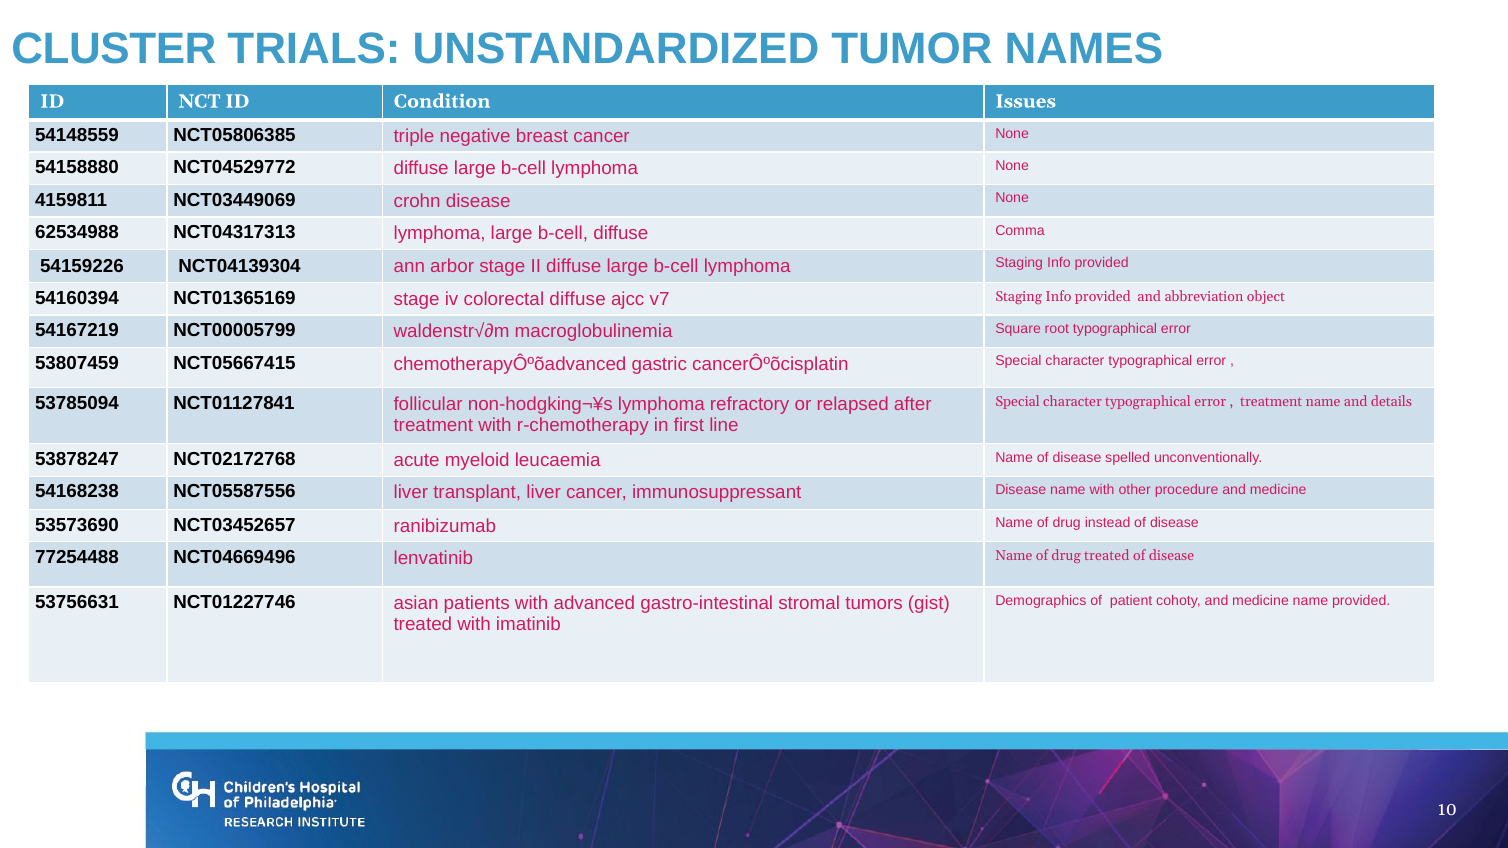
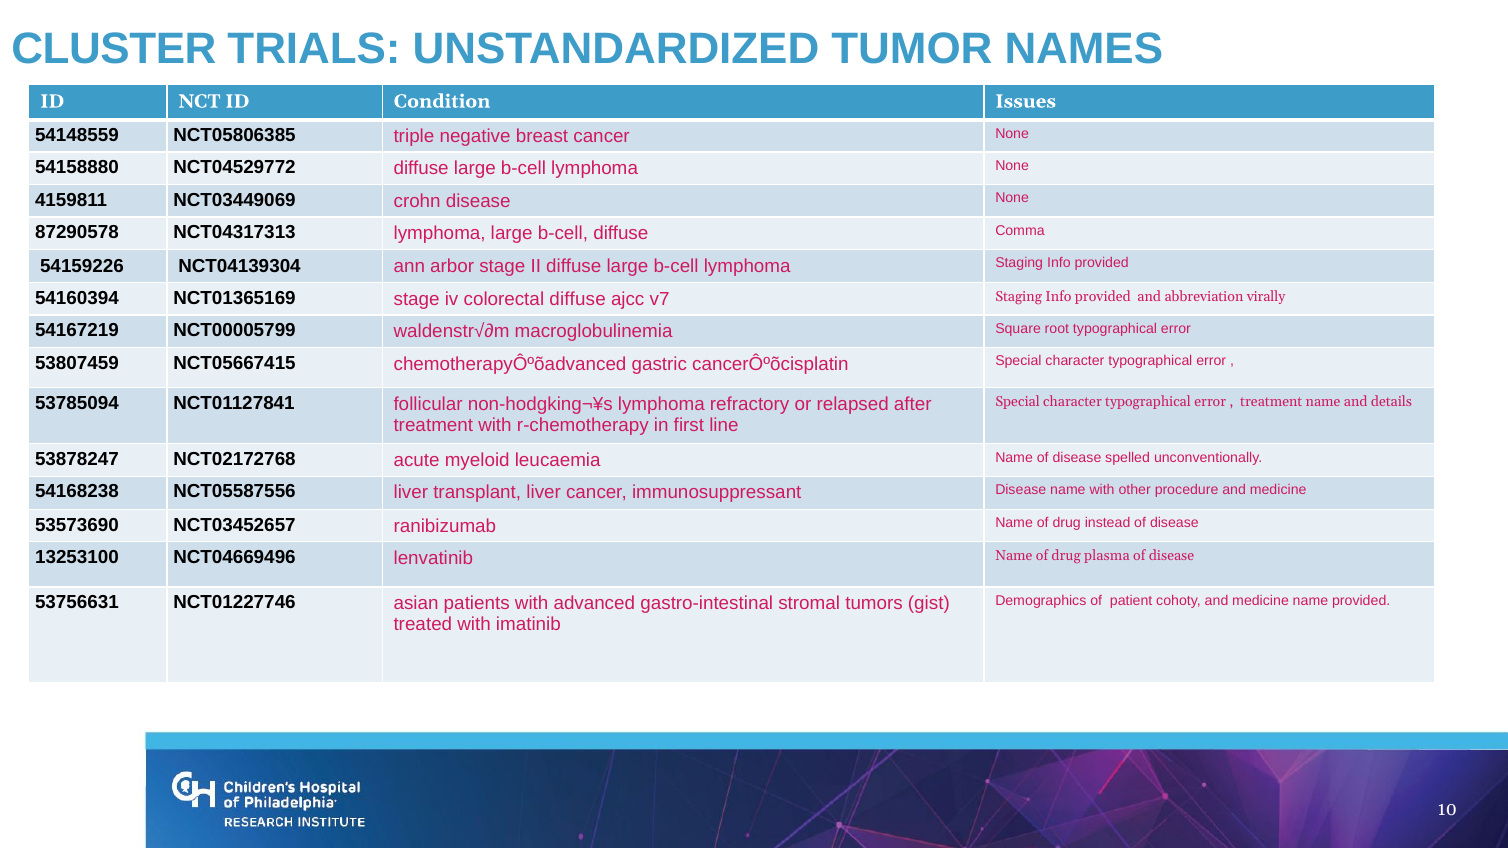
62534988: 62534988 -> 87290578
object: object -> virally
77254488: 77254488 -> 13253100
drug treated: treated -> plasma
